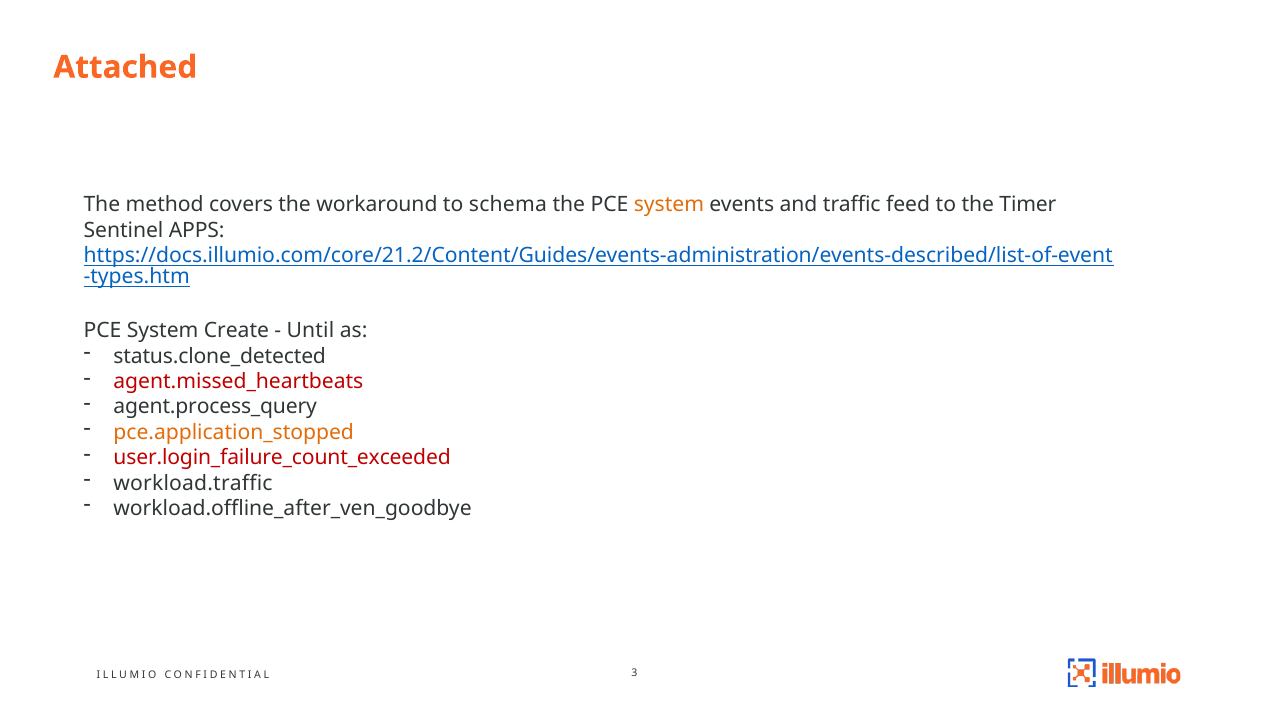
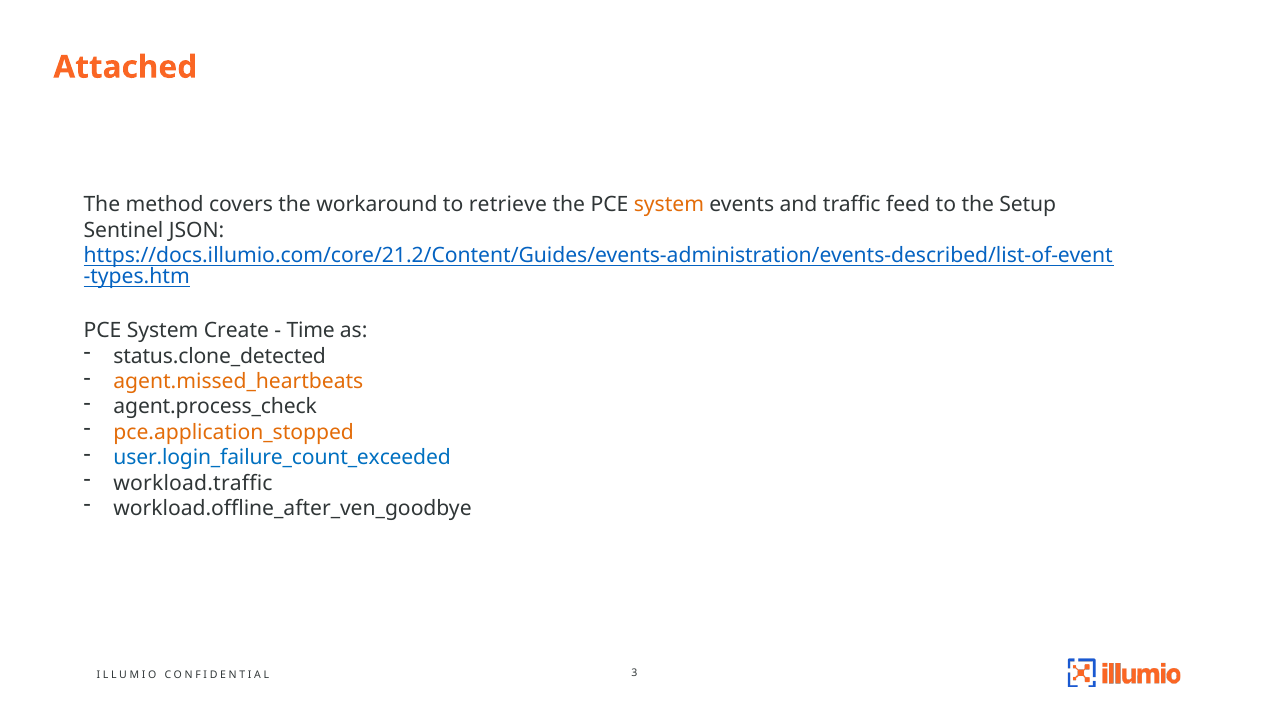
schema: schema -> retrieve
Timer: Timer -> Setup
APPS: APPS -> JSON
Until: Until -> Time
agent.missed_heartbeats colour: red -> orange
agent.process_query: agent.process_query -> agent.process_check
user.login_failure_count_exceeded colour: red -> blue
